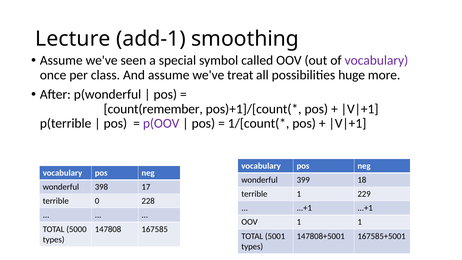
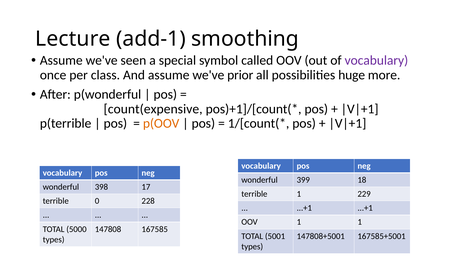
treat: treat -> prior
count(remember: count(remember -> count(expensive
p(OOV colour: purple -> orange
